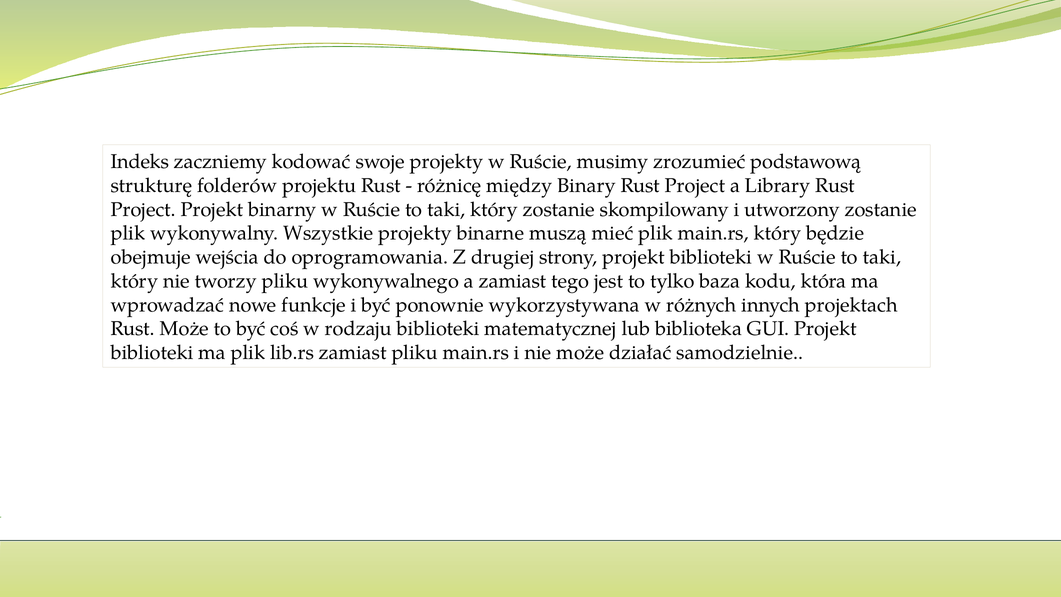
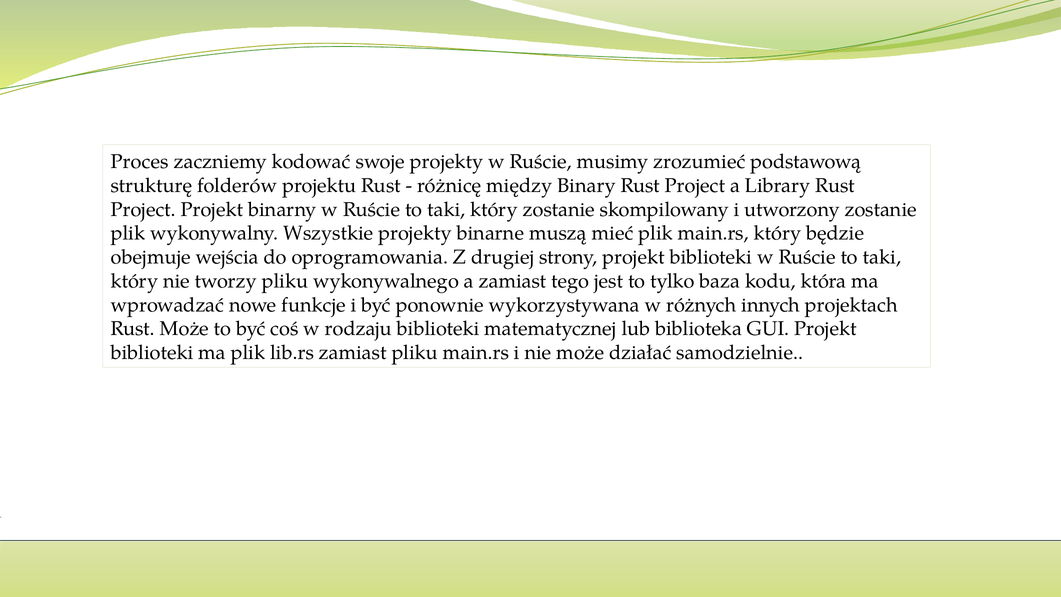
Indeks: Indeks -> Proces
